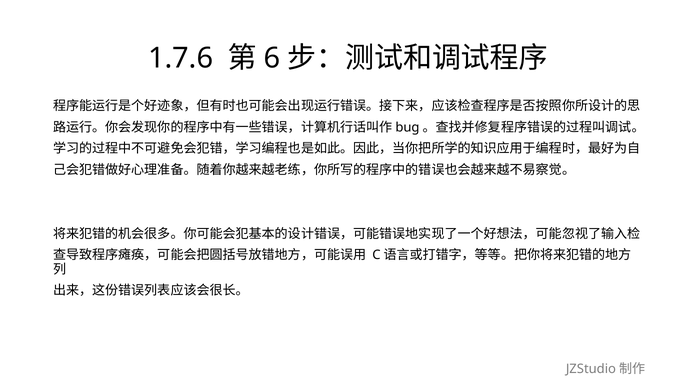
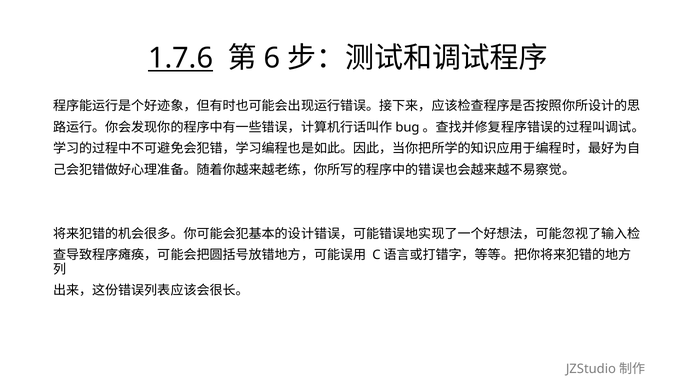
1.7.6 underline: none -> present
